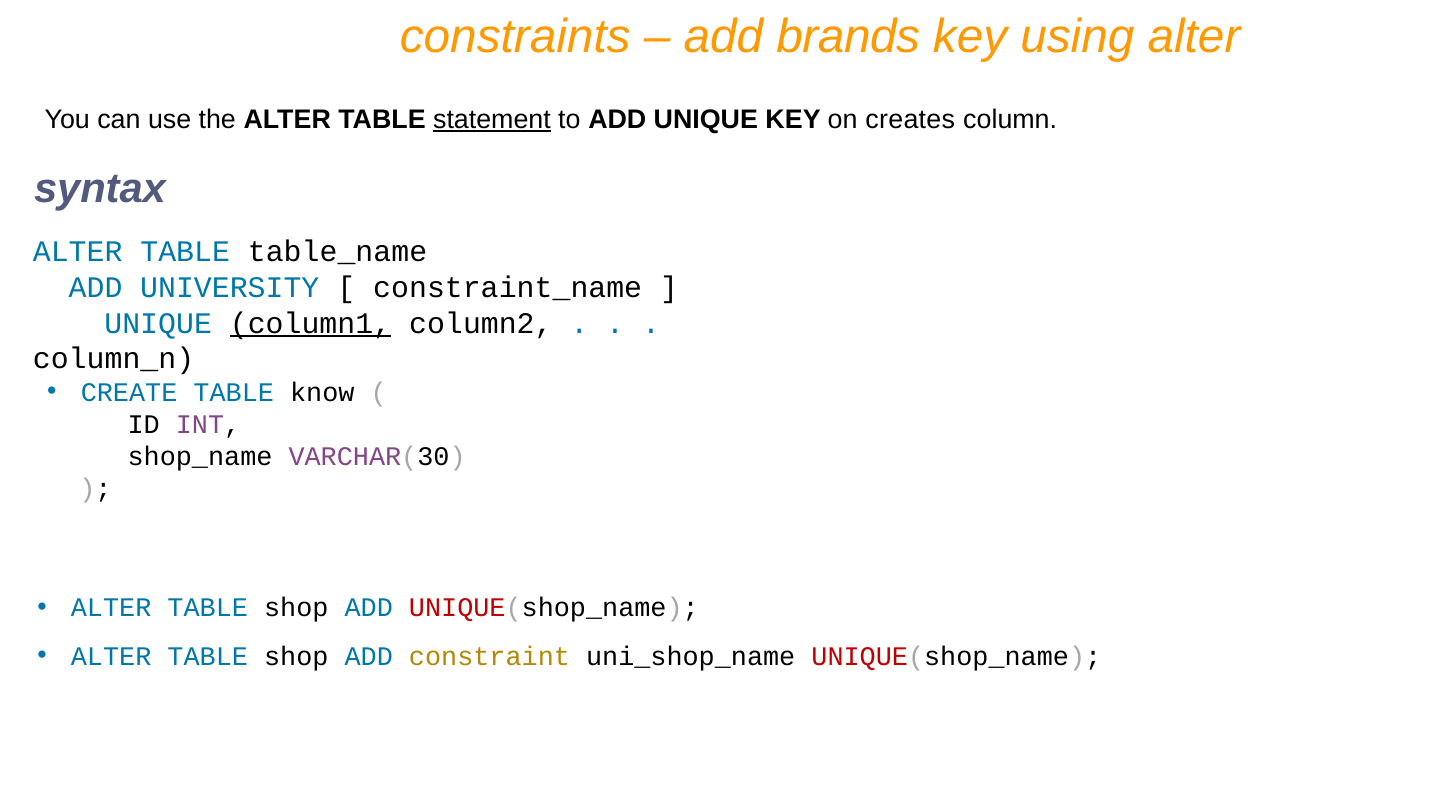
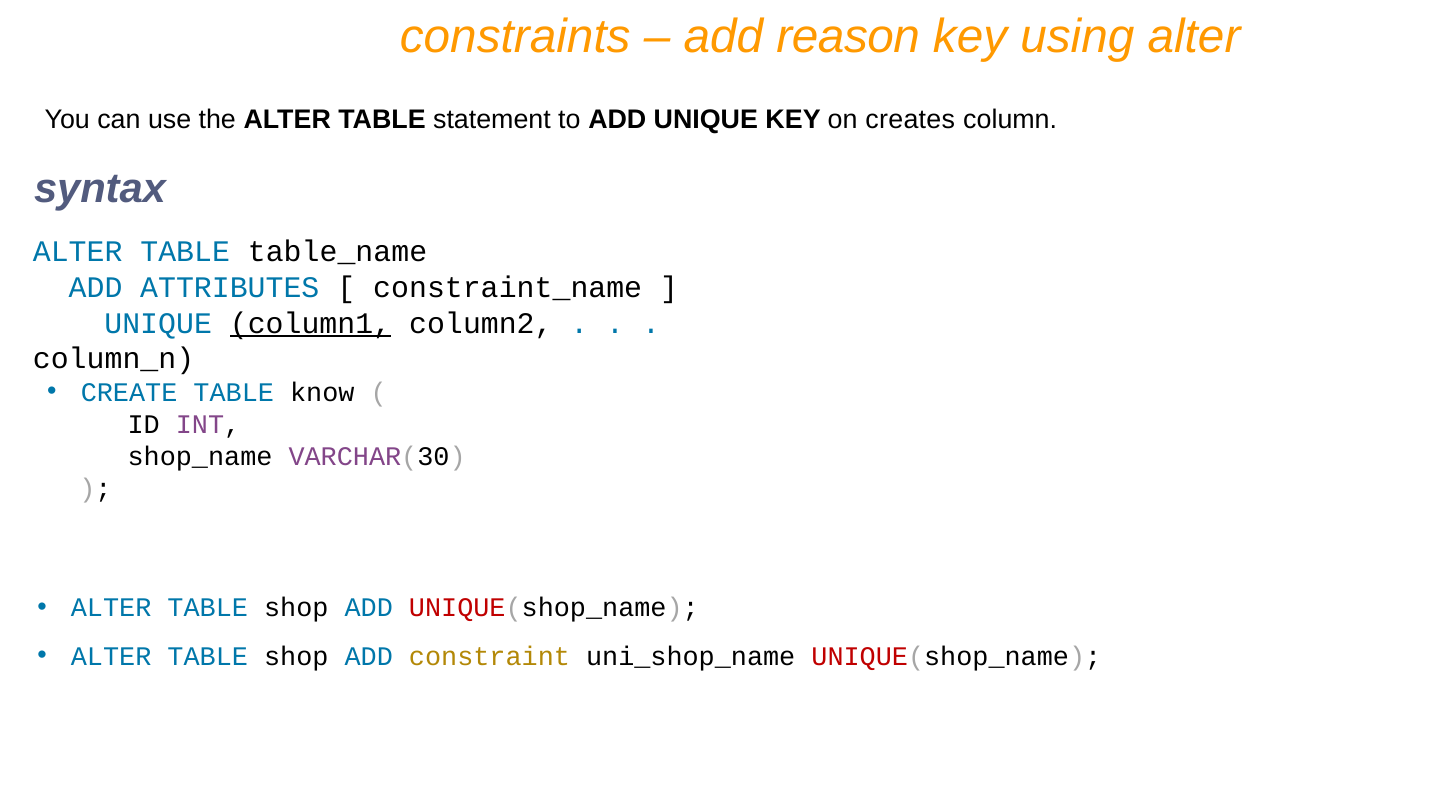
brands: brands -> reason
statement underline: present -> none
UNIVERSITY: UNIVERSITY -> ATTRIBUTES
